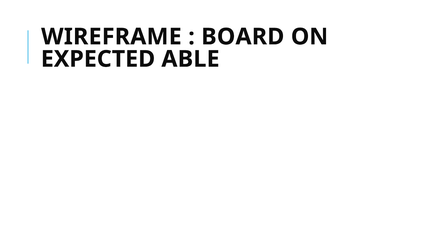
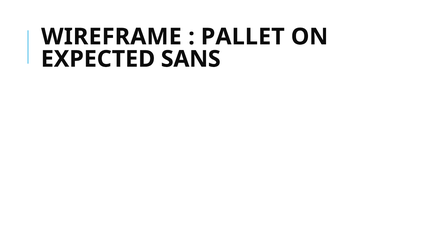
BOARD: BOARD -> PALLET
ABLE: ABLE -> SANS
